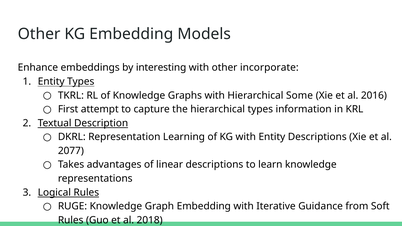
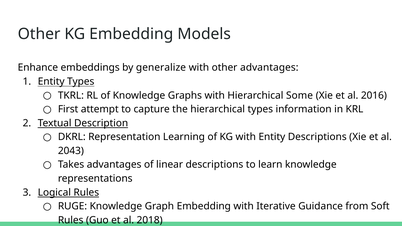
interesting: interesting -> generalize
other incorporate: incorporate -> advantages
2077: 2077 -> 2043
